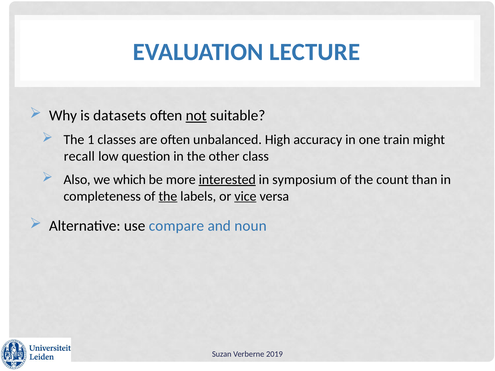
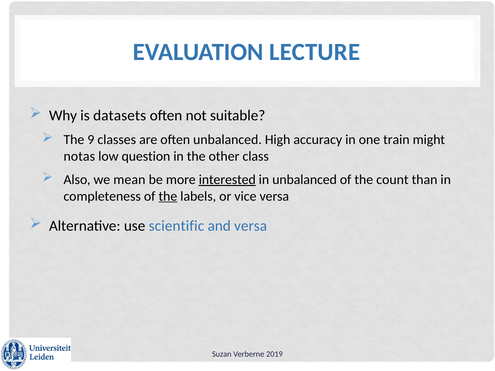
not underline: present -> none
1: 1 -> 9
recall: recall -> notas
which: which -> mean
in symposium: symposium -> unbalanced
vice underline: present -> none
compare: compare -> scientific
and noun: noun -> versa
